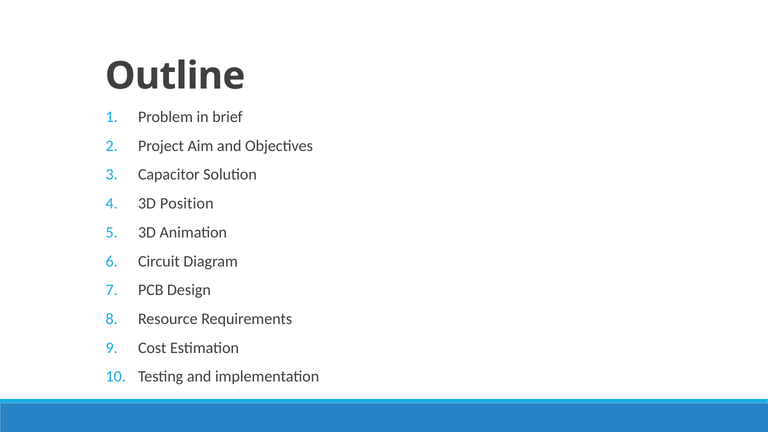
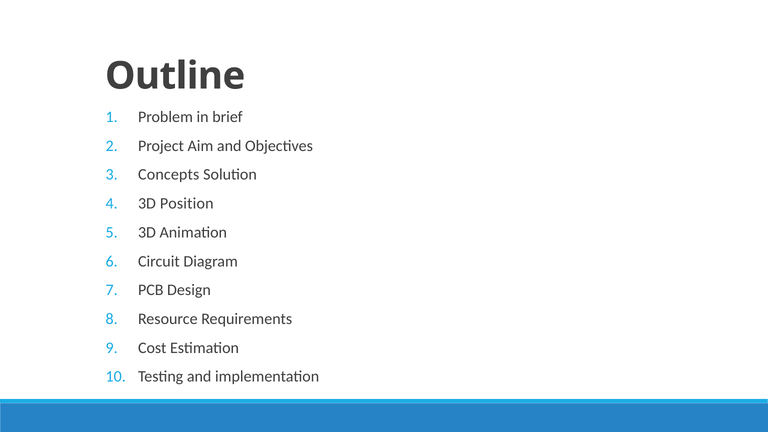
Capacitor: Capacitor -> Concepts
